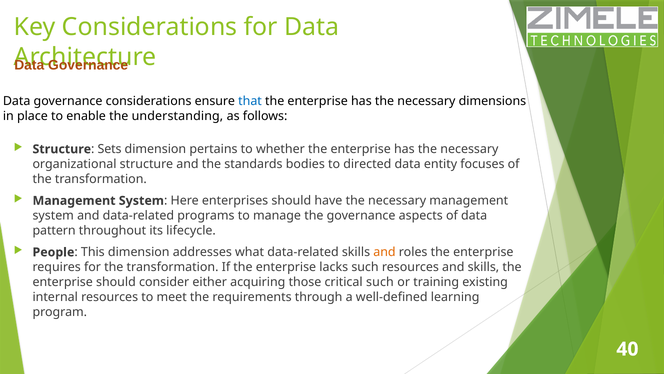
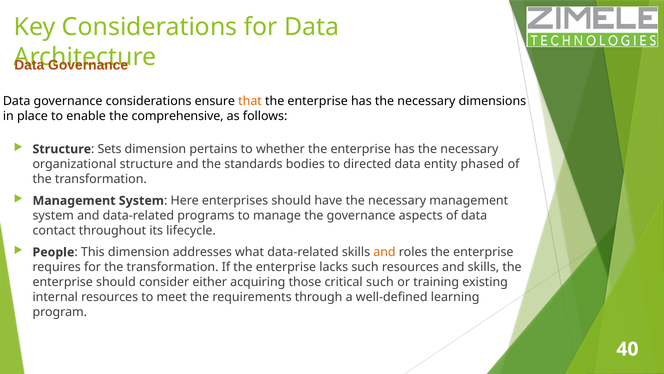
that colour: blue -> orange
understanding: understanding -> comprehensive
focuses: focuses -> phased
pattern: pattern -> contact
